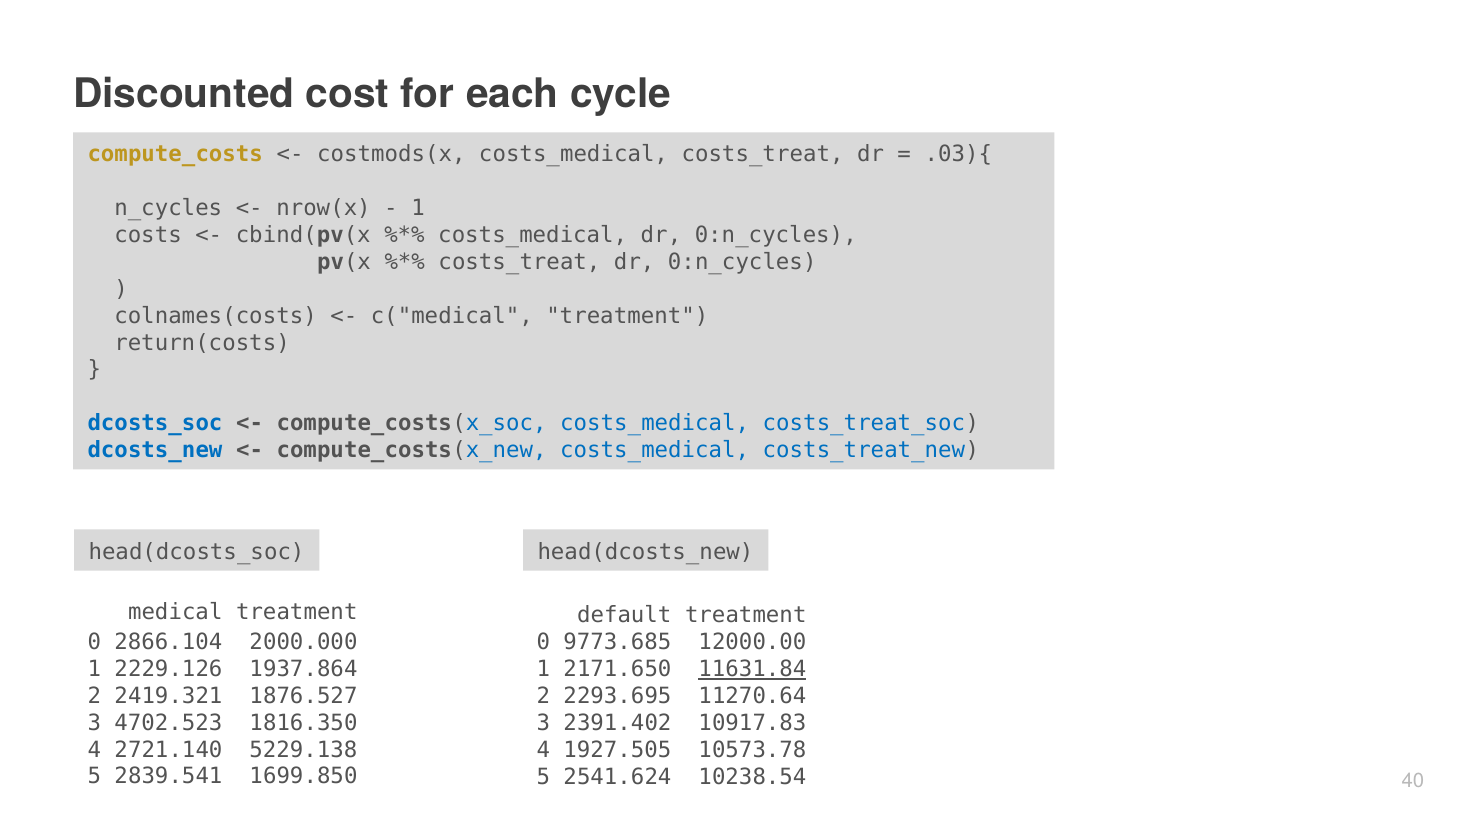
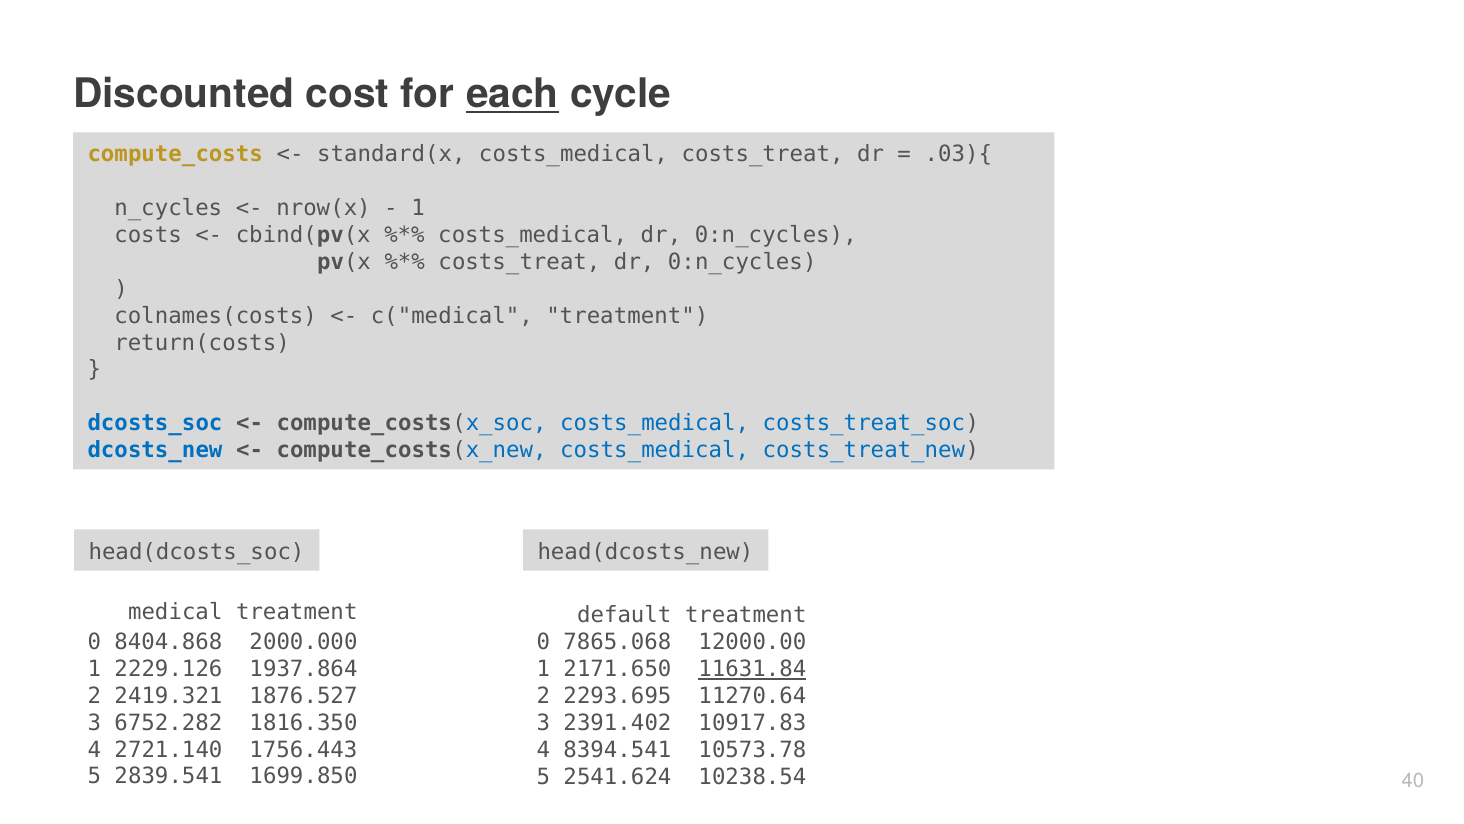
each underline: none -> present
costmods(x: costmods(x -> standard(x
2866.104: 2866.104 -> 8404.868
9773.685: 9773.685 -> 7865.068
4702.523: 4702.523 -> 6752.282
5229.138: 5229.138 -> 1756.443
1927.505: 1927.505 -> 8394.541
